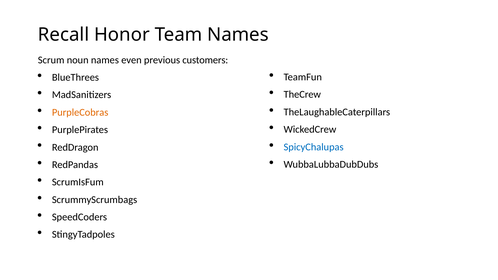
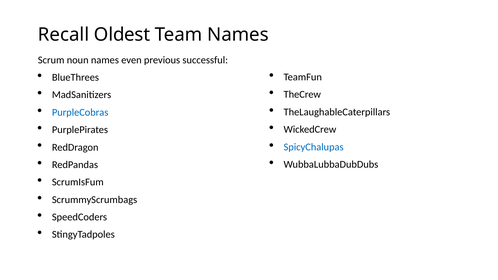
Honor: Honor -> Oldest
customers: customers -> successful
PurpleCobras colour: orange -> blue
